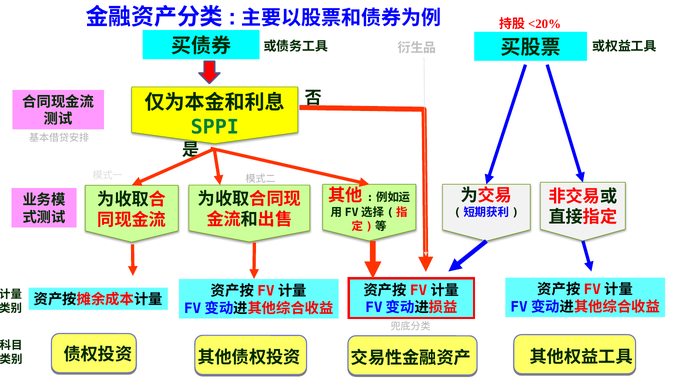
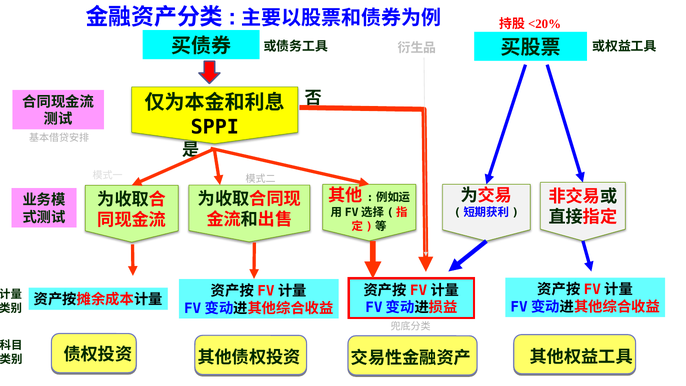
SPPI colour: green -> black
